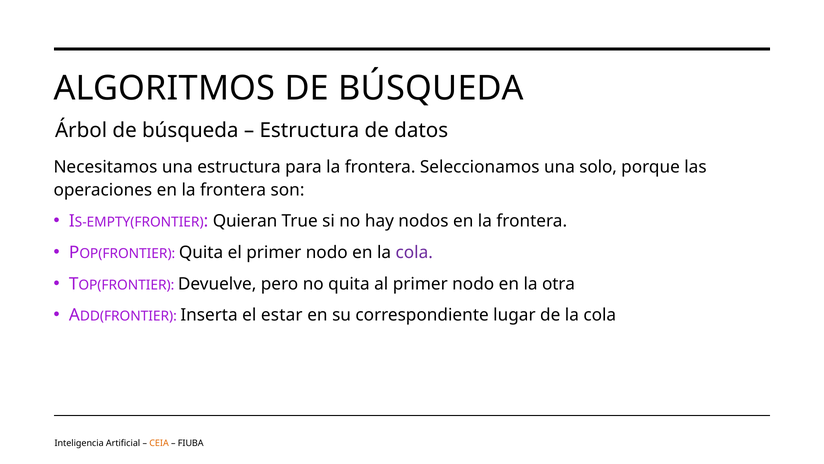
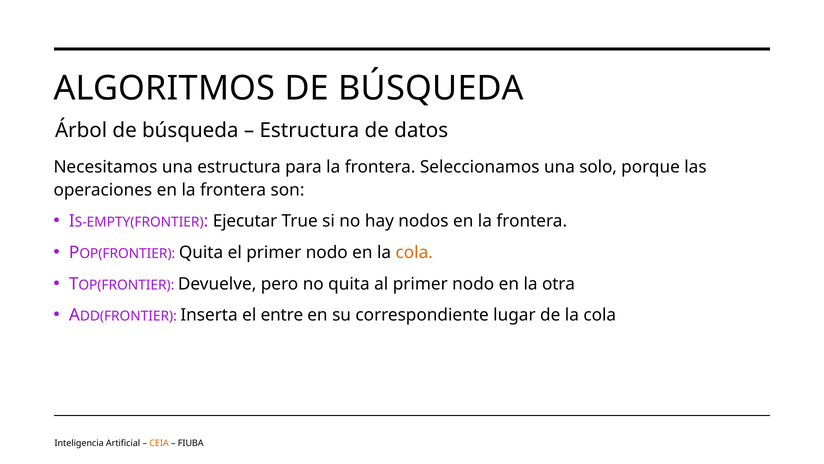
Quieran: Quieran -> Ejecutar
cola at (414, 252) colour: purple -> orange
estar: estar -> entre
